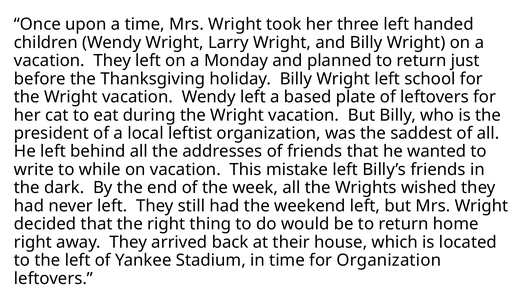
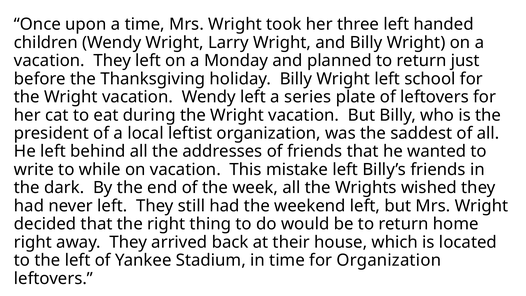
based: based -> series
